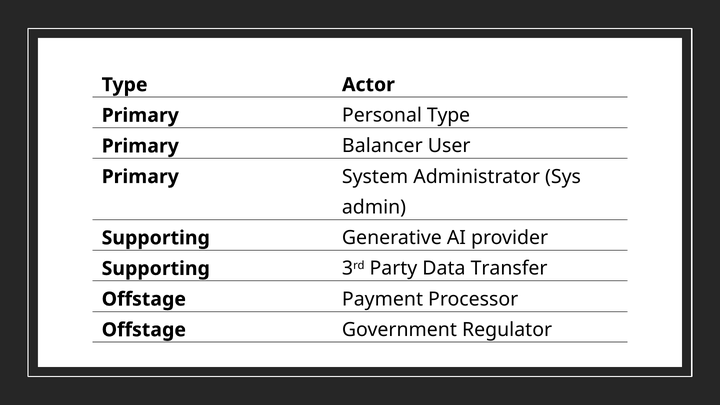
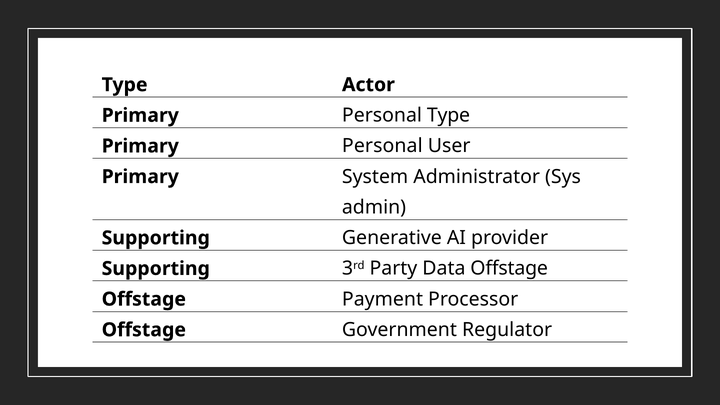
Balancer at (382, 146): Balancer -> Personal
Data Transfer: Transfer -> Offstage
